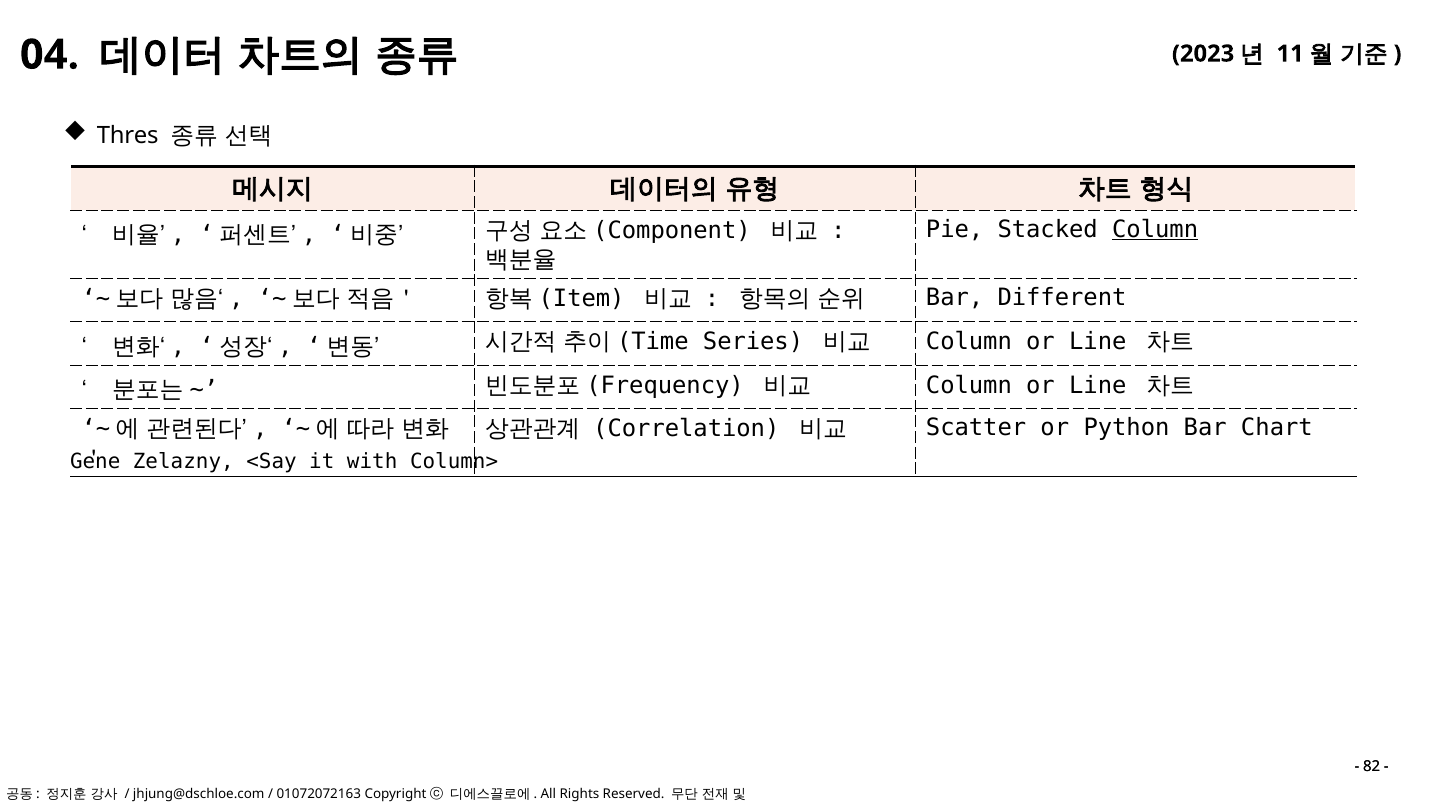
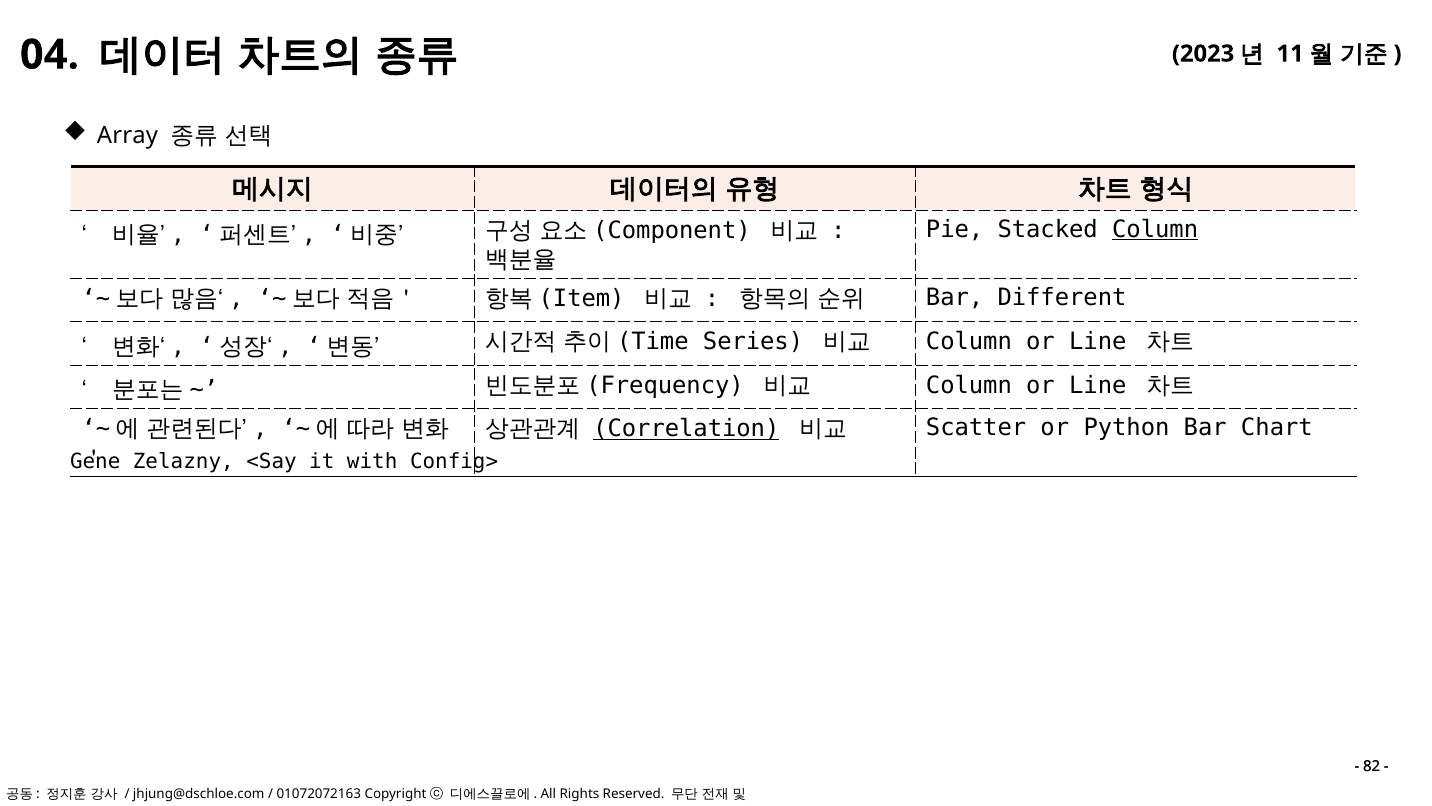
Thres: Thres -> Array
Correlation underline: none -> present
Column>: Column> -> Config>
